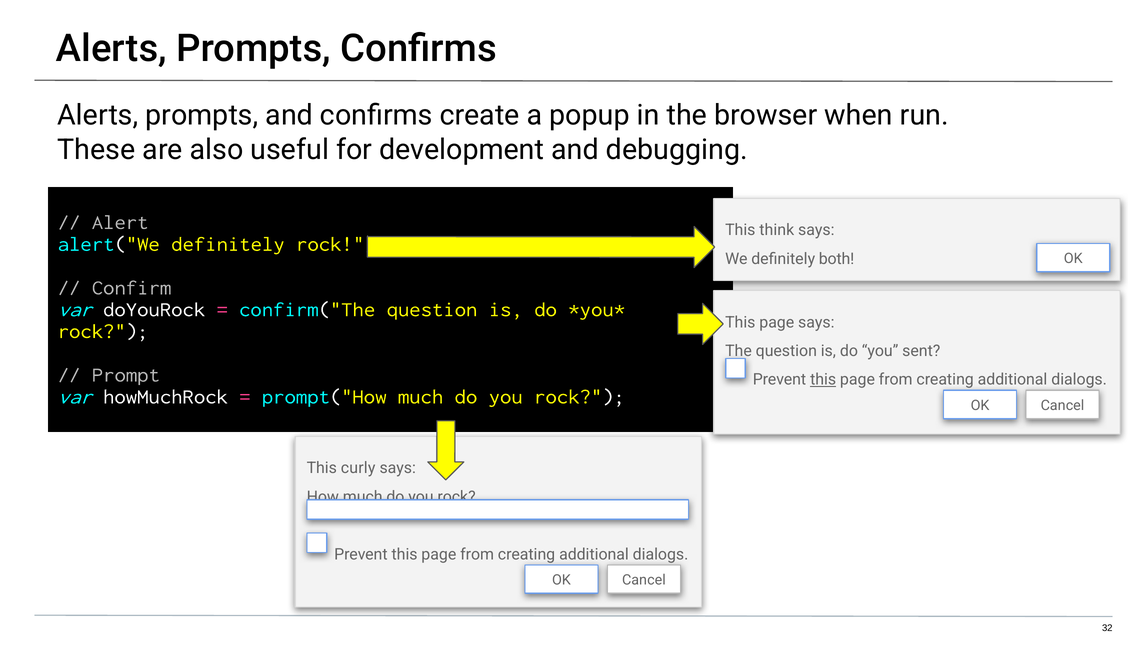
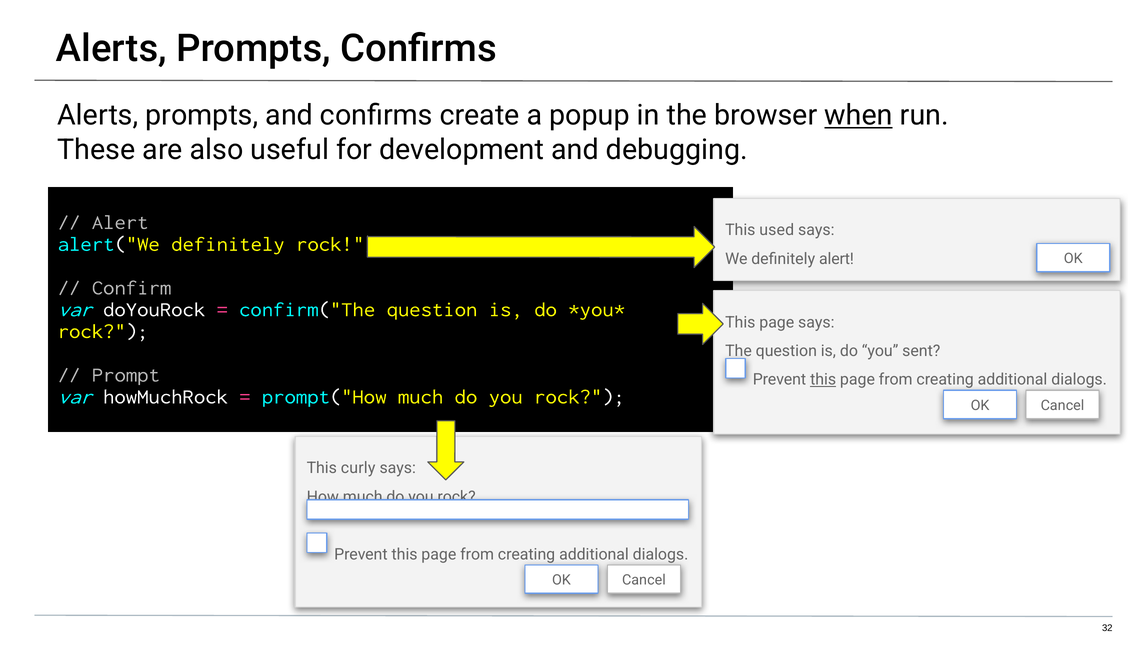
when underline: none -> present
think: think -> used
definitely both: both -> alert
